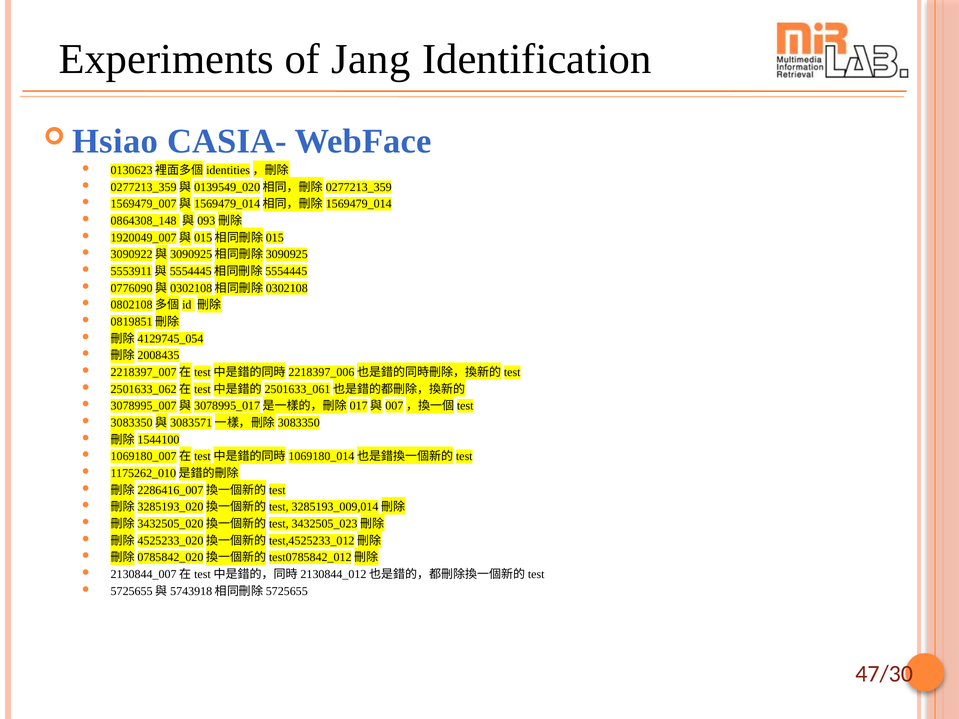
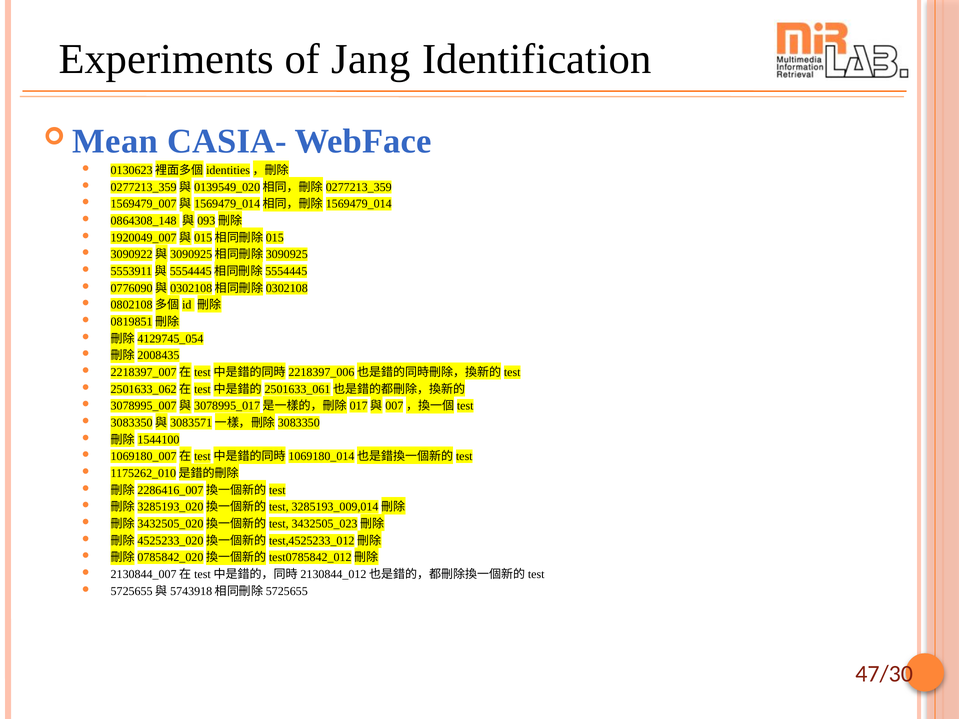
Hsiao: Hsiao -> Mean
